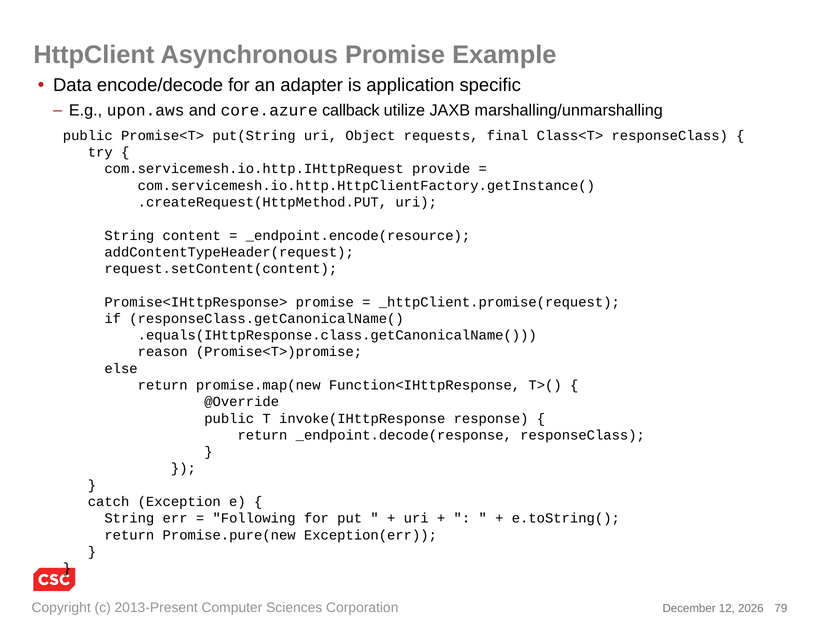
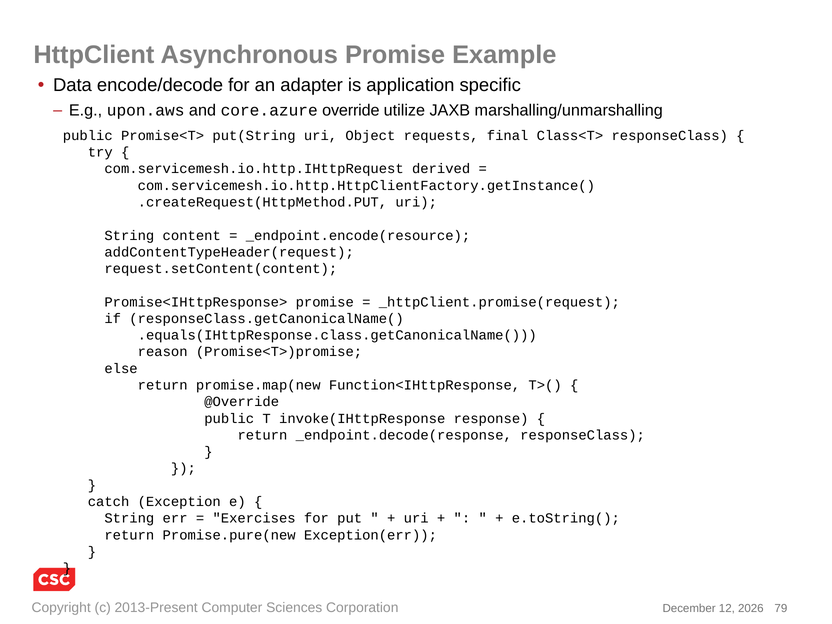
callback: callback -> override
provide: provide -> derived
Following: Following -> Exercises
